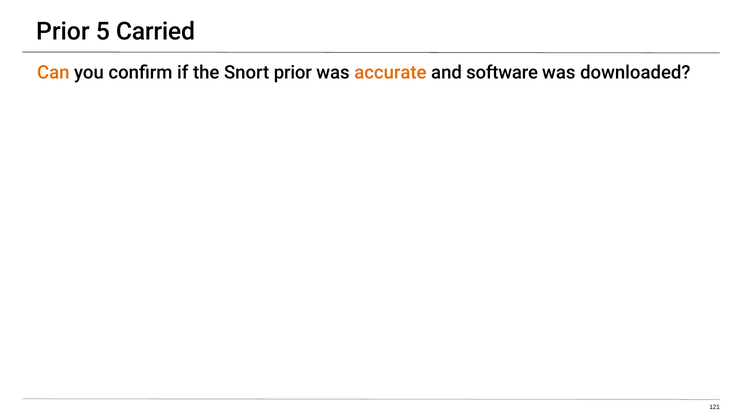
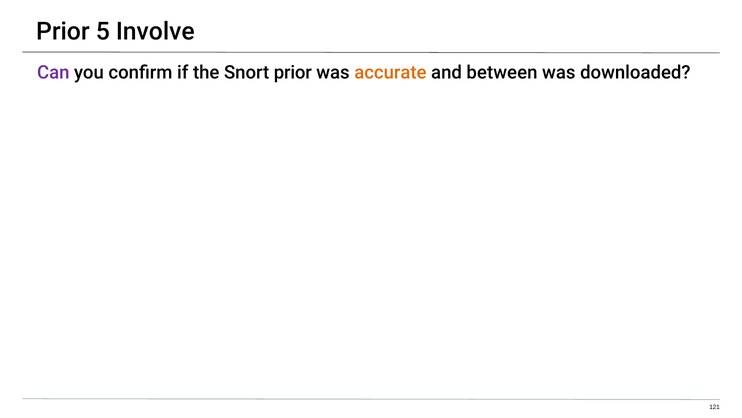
Carried: Carried -> Involve
Can colour: orange -> purple
software: software -> between
